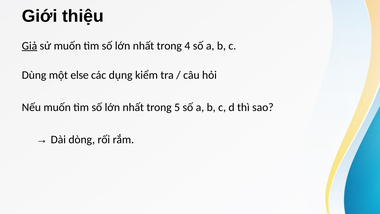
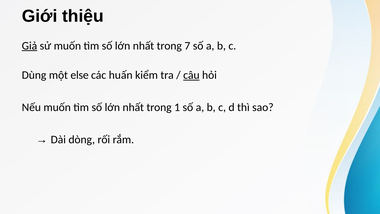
4: 4 -> 7
dụng: dụng -> huấn
câu underline: none -> present
5: 5 -> 1
